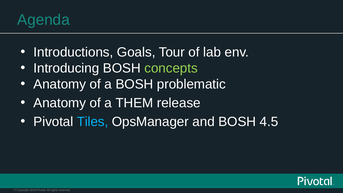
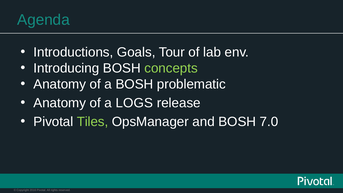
THEM: THEM -> LOGS
Tiles colour: light blue -> light green
4.5: 4.5 -> 7.0
